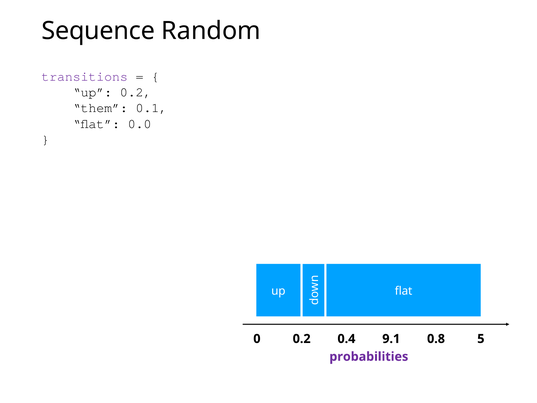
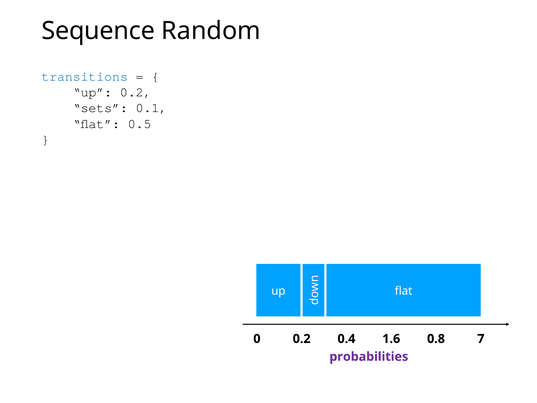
transitions colour: purple -> blue
them: them -> sets
0.0: 0.0 -> 0.5
9.1: 9.1 -> 1.6
5: 5 -> 7
